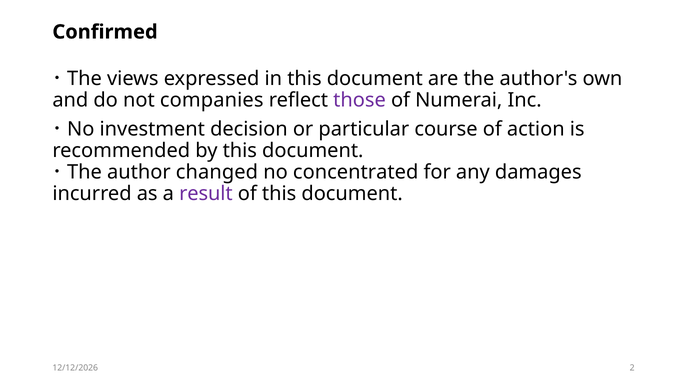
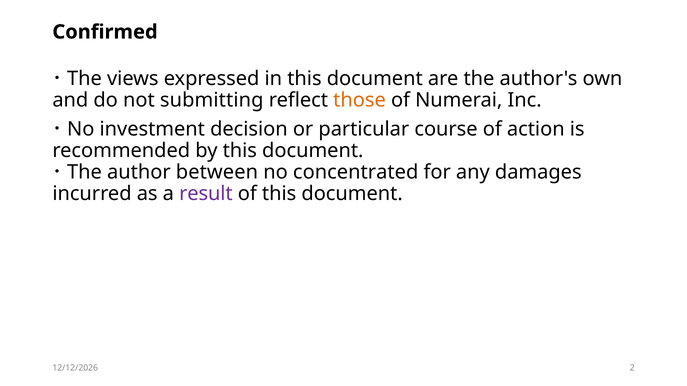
companies: companies -> submitting
those colour: purple -> orange
changed: changed -> between
